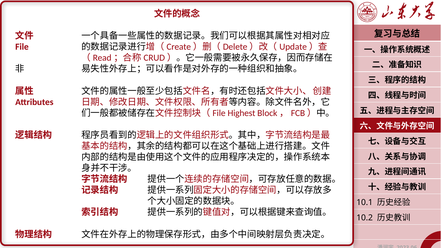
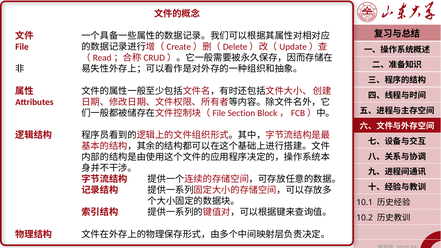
Highest: Highest -> Section
